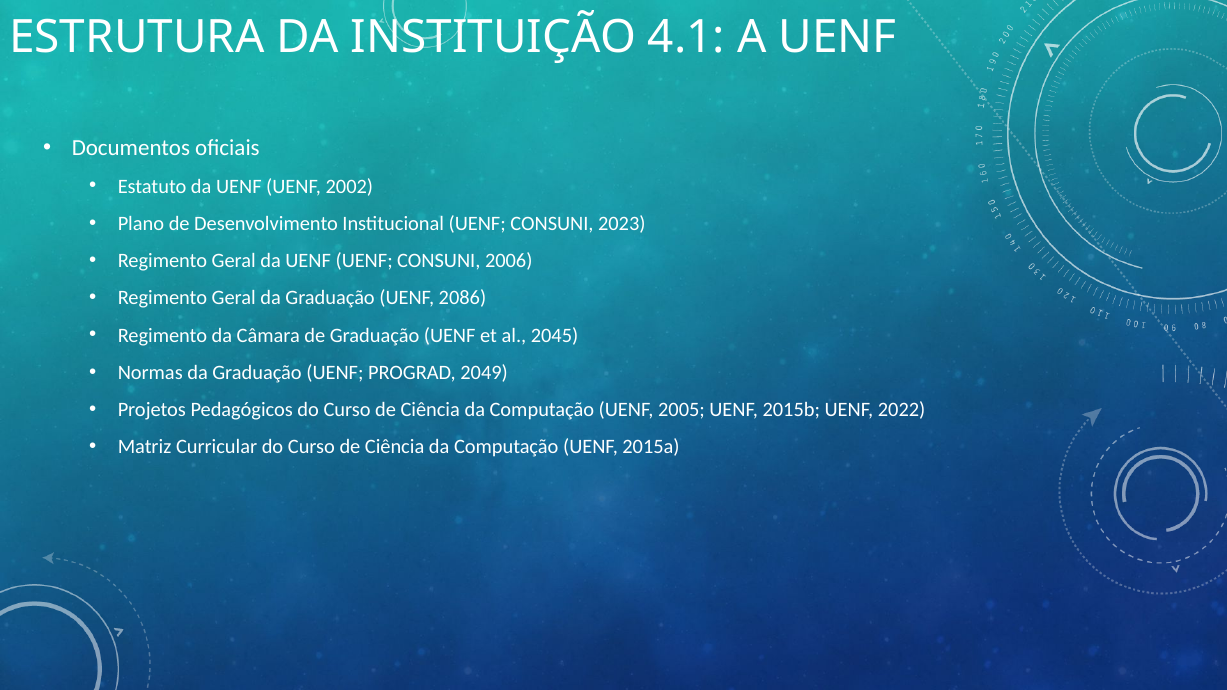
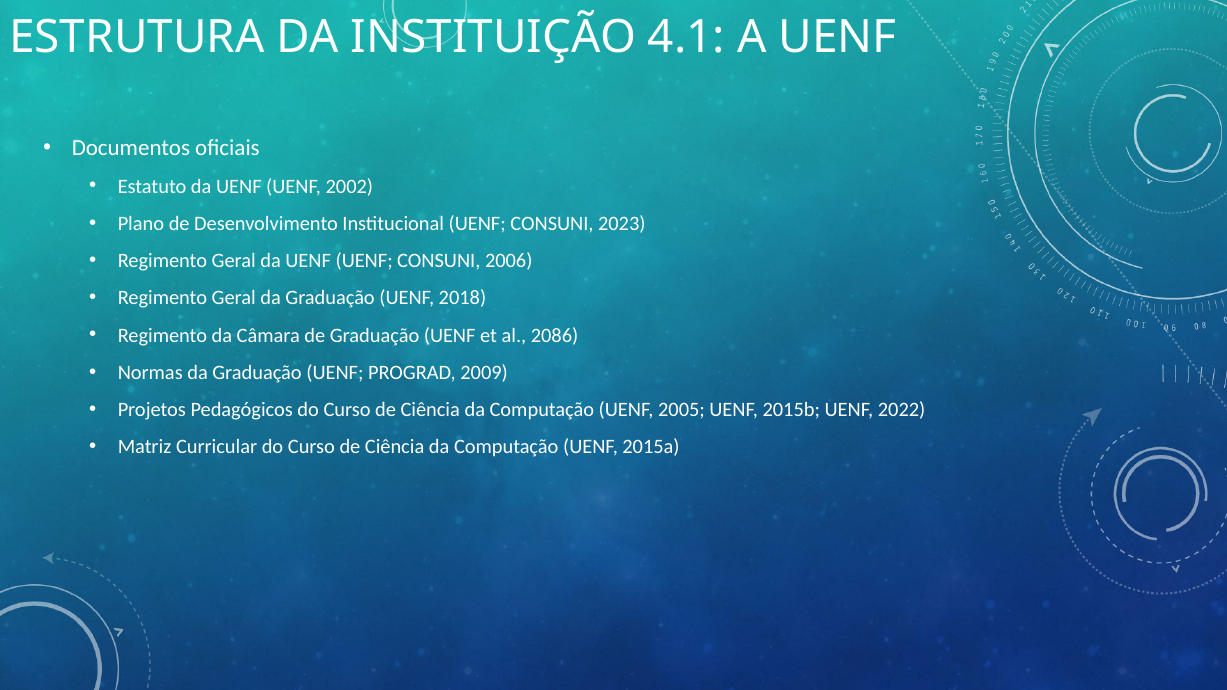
2086: 2086 -> 2018
2045: 2045 -> 2086
2049: 2049 -> 2009
